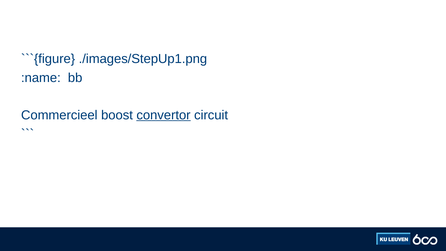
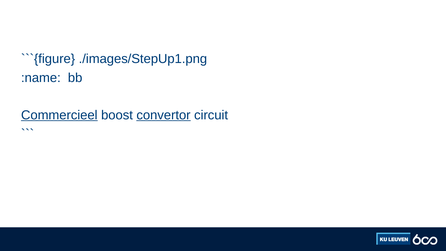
Commercieel underline: none -> present
